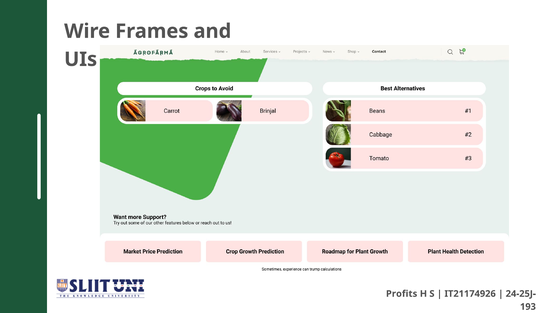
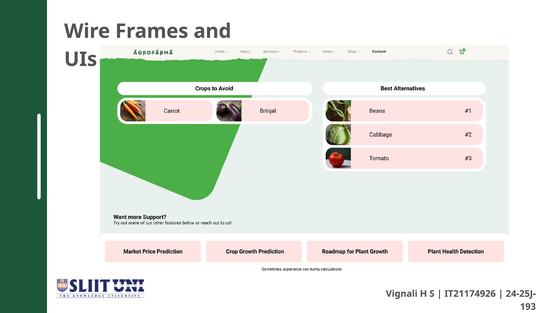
Profits: Profits -> Vignali
